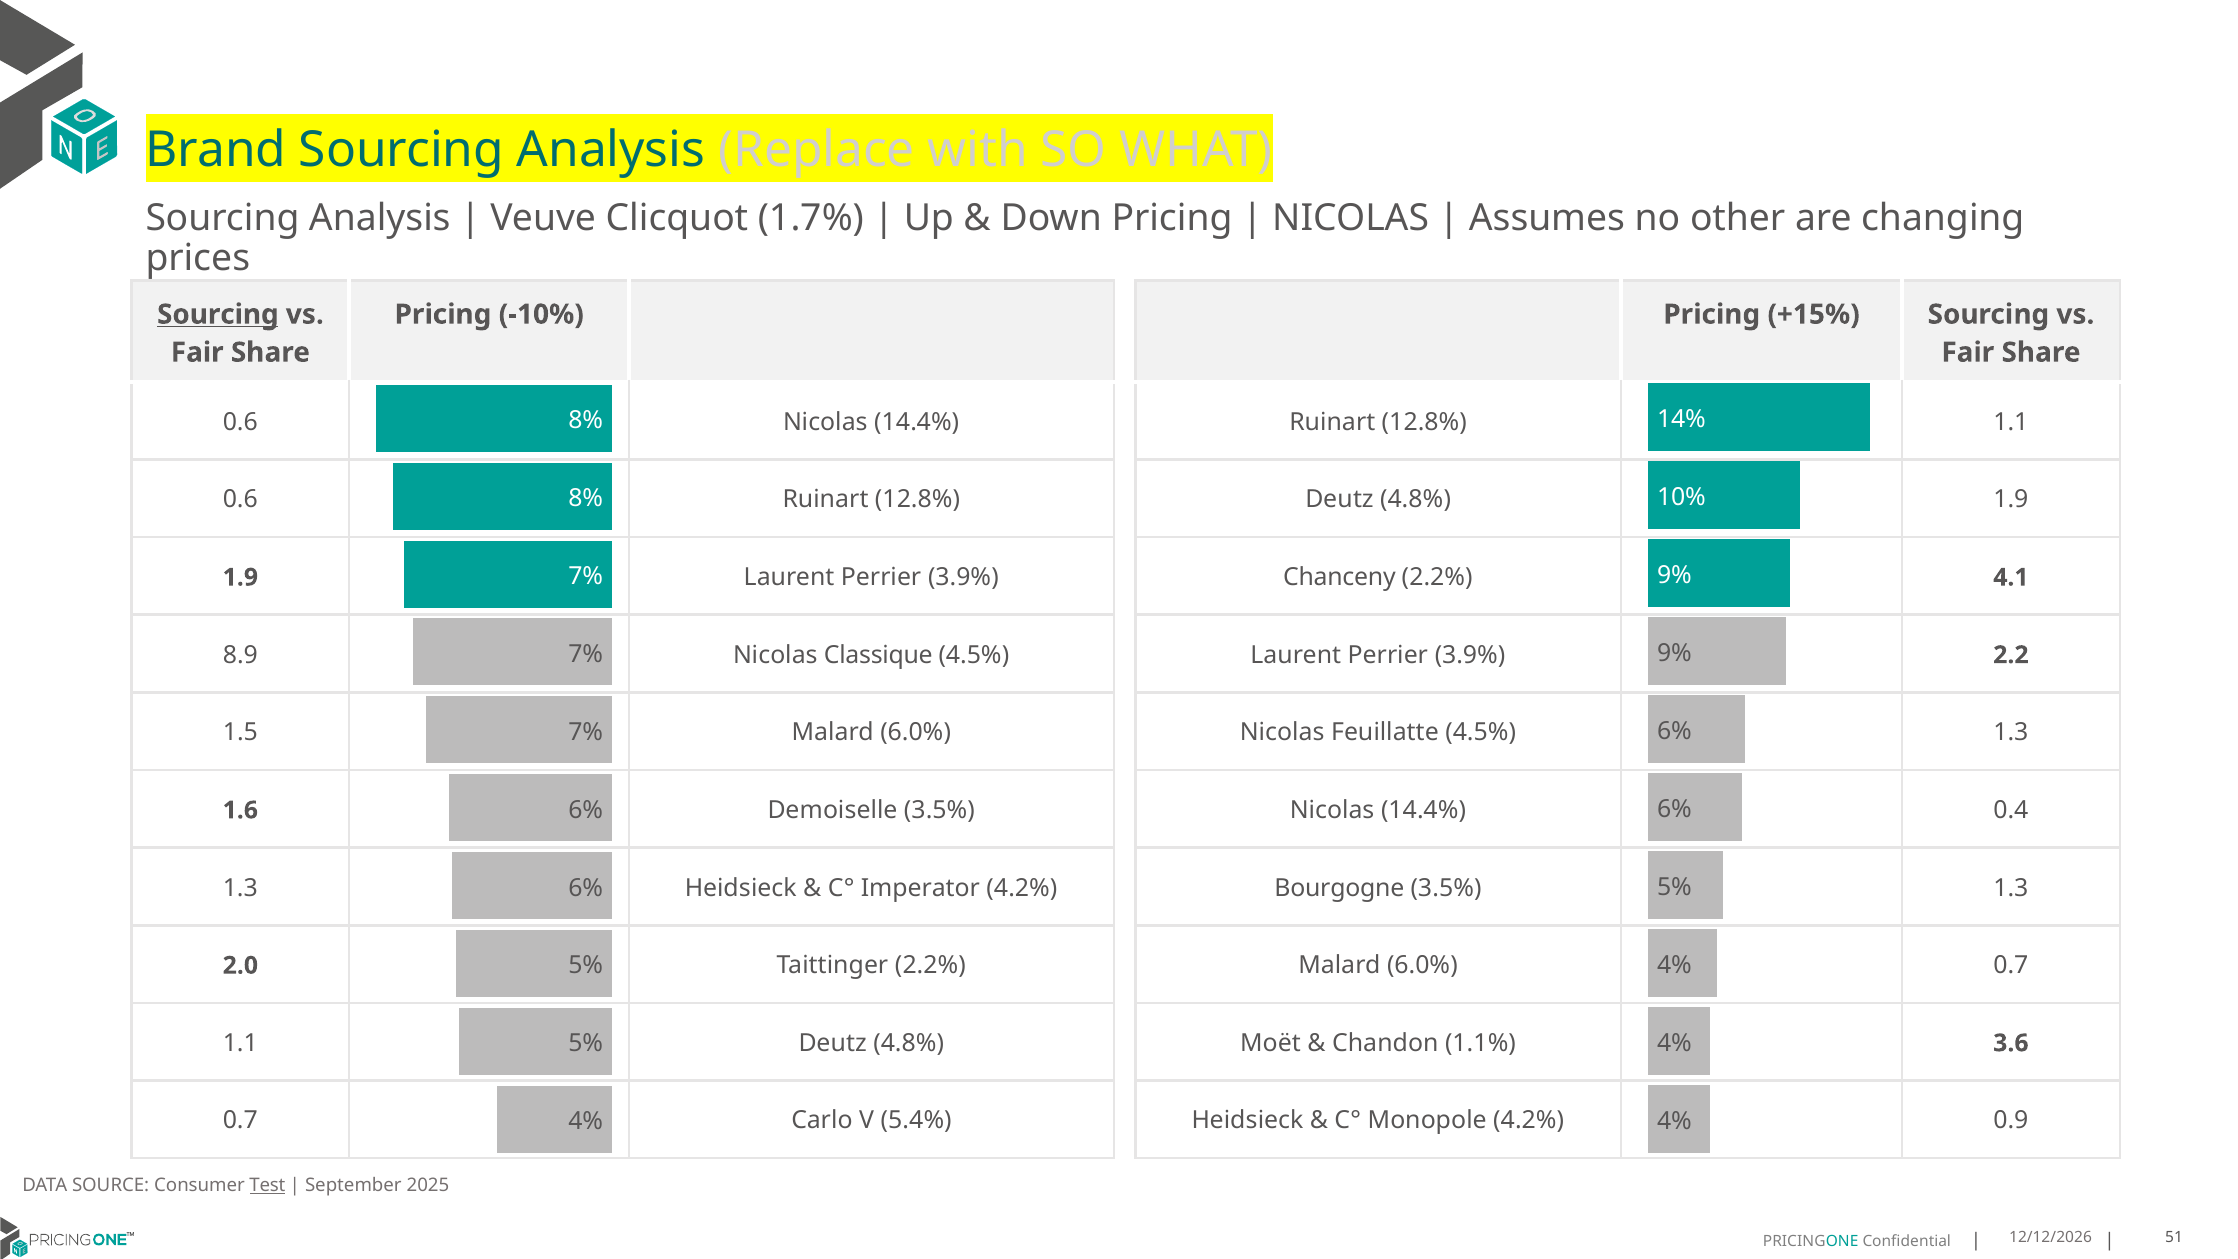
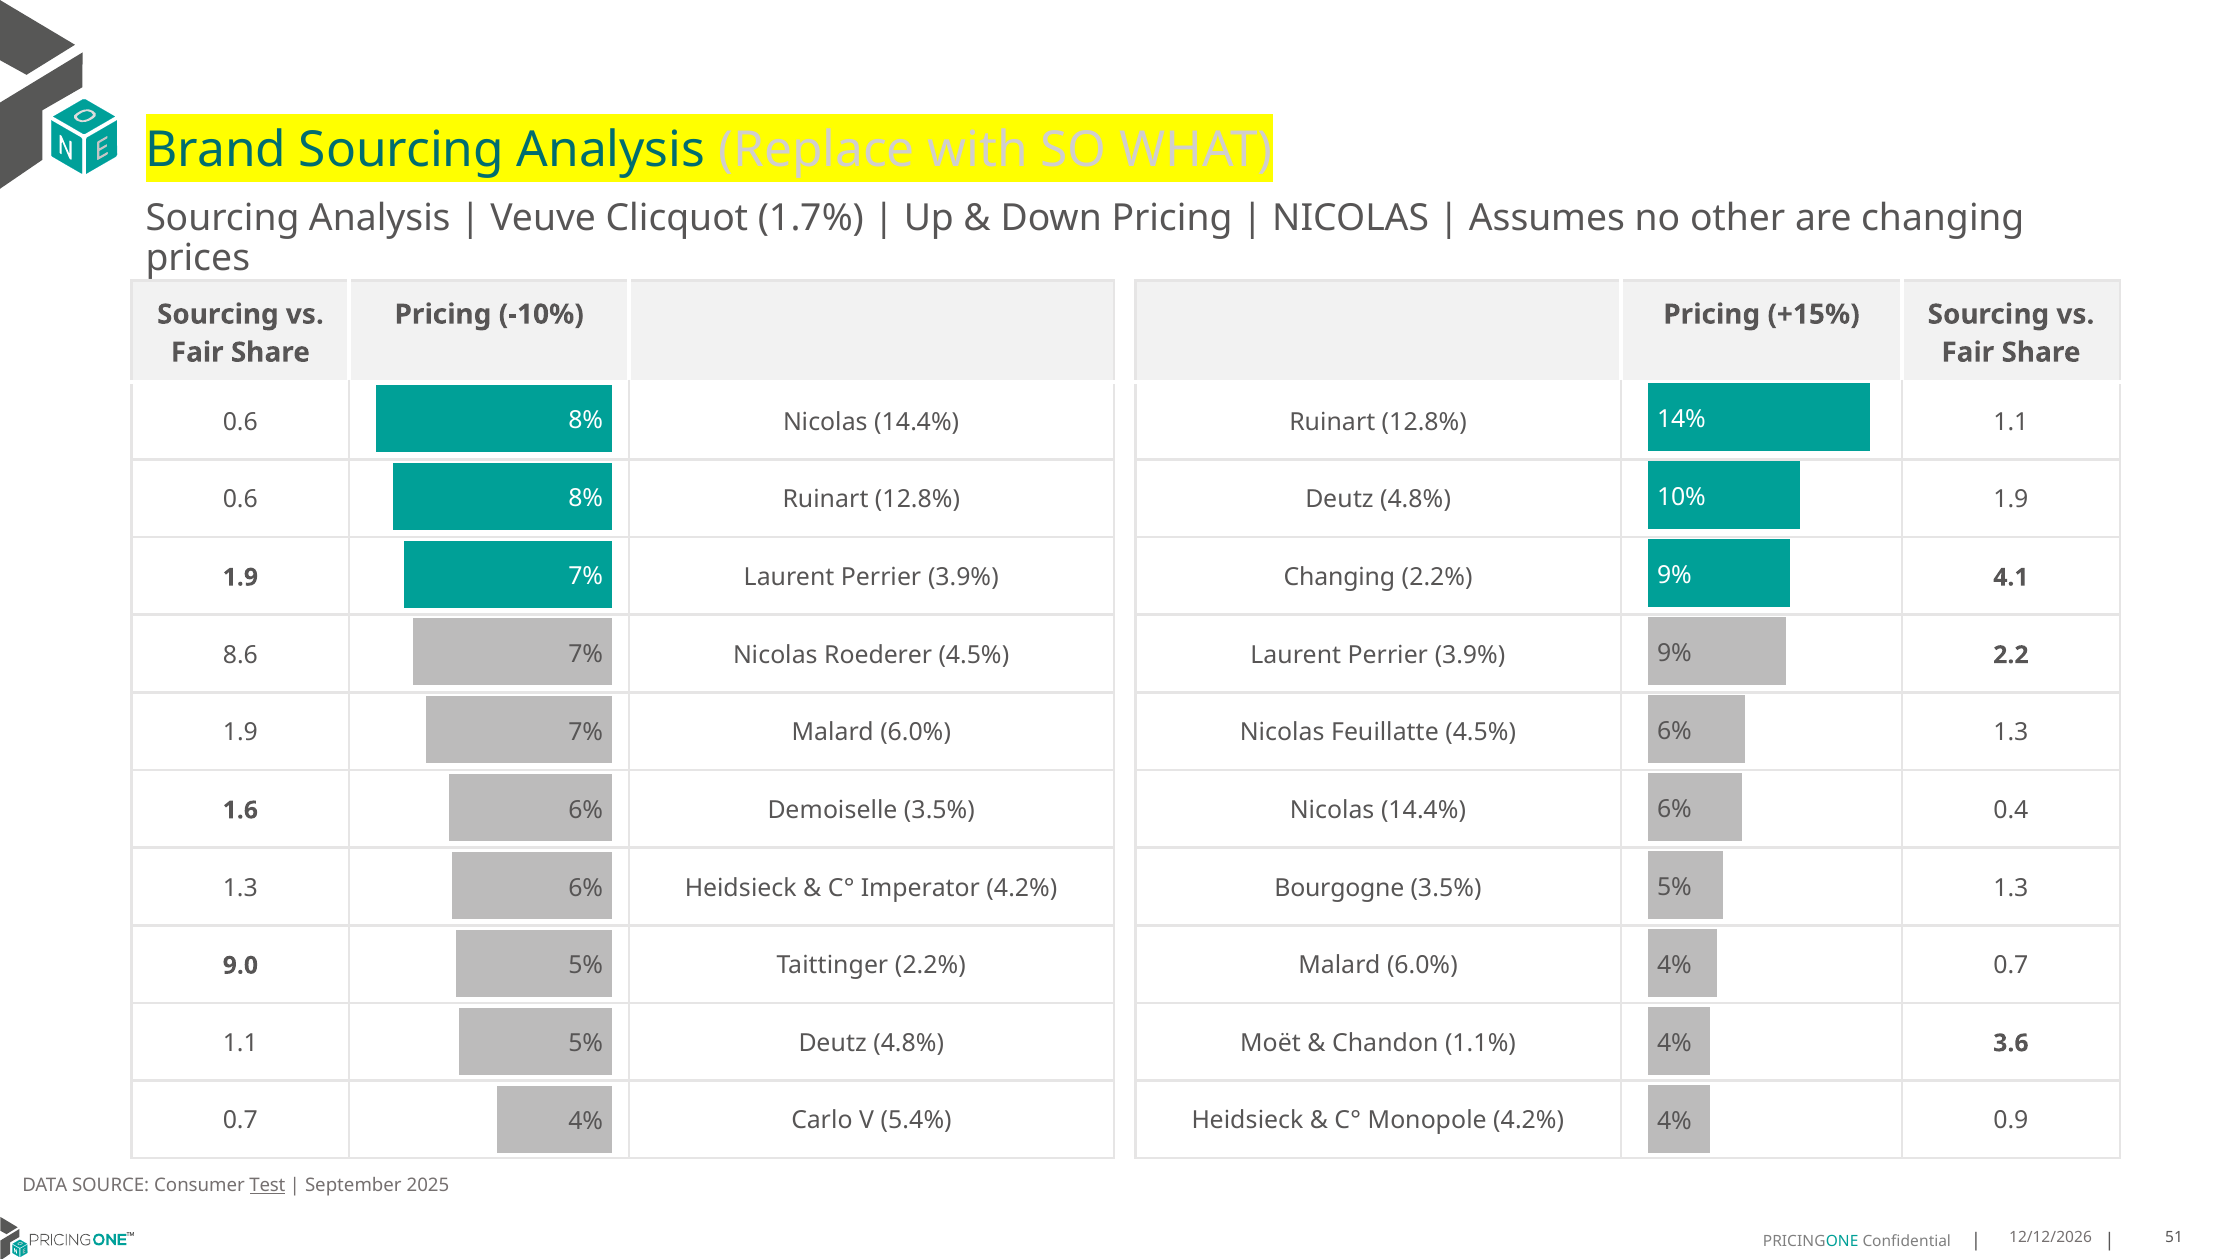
Sourcing at (218, 314) underline: present -> none
Chanceny at (1339, 577): Chanceny -> Changing
8.9: 8.9 -> 8.6
Classique: Classique -> Roederer
1.5 at (240, 733): 1.5 -> 1.9
2.0: 2.0 -> 9.0
